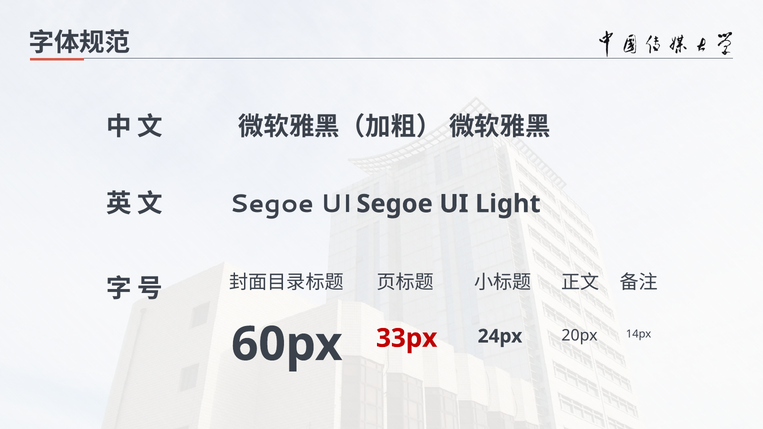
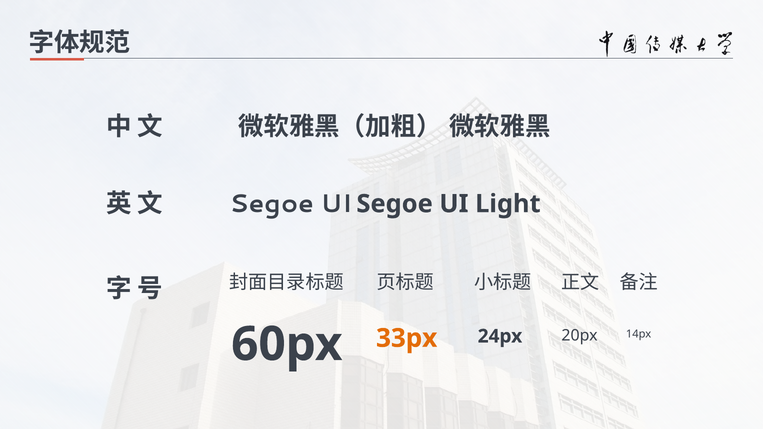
33px colour: red -> orange
